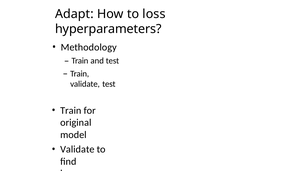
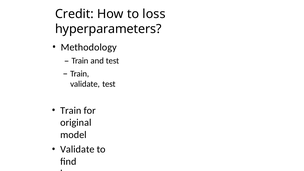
Adapt: Adapt -> Credit
